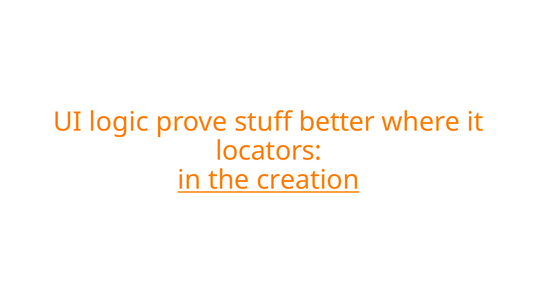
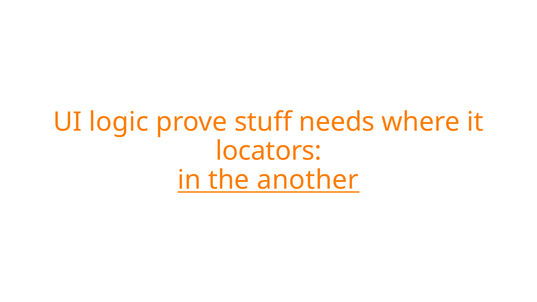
better: better -> needs
creation: creation -> another
